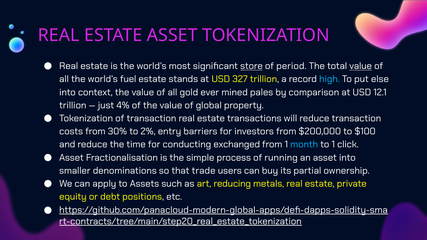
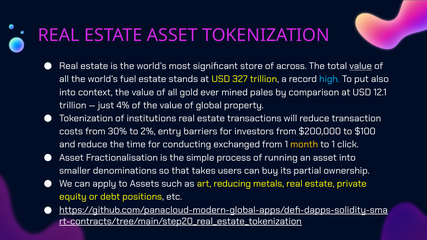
store underline: present -> none
period: period -> across
else: else -> also
of transaction: transaction -> institutions
month colour: light blue -> yellow
trade: trade -> takes
